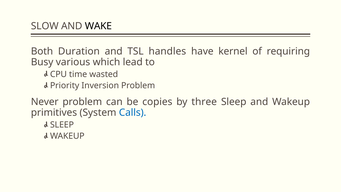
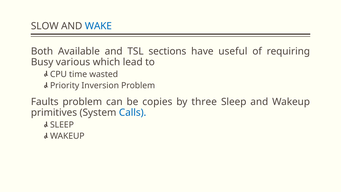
WAKE colour: black -> blue
Duration: Duration -> Available
handles: handles -> sections
kernel: kernel -> useful
Never: Never -> Faults
